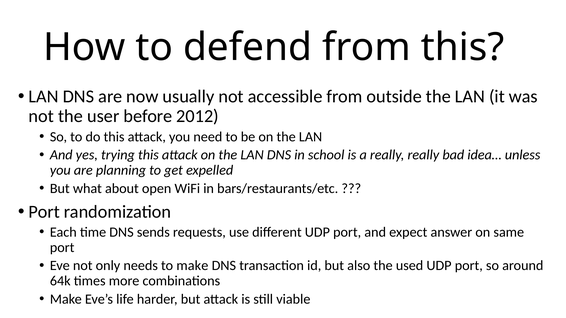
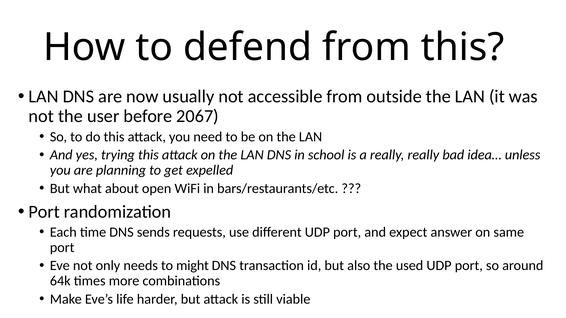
2012: 2012 -> 2067
to make: make -> might
